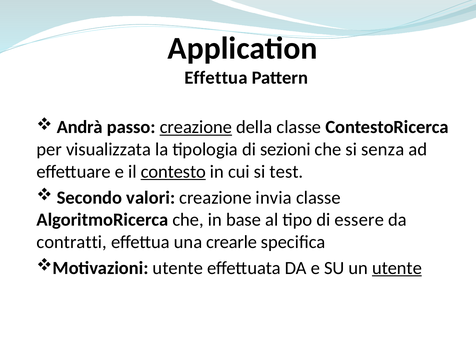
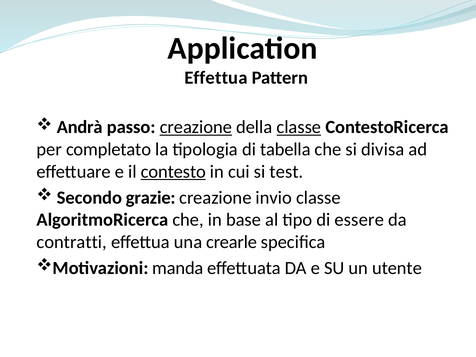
classe at (299, 127) underline: none -> present
visualizzata: visualizzata -> completato
sezioni: sezioni -> tabella
senza: senza -> divisa
valori: valori -> grazie
invia: invia -> invio
Motivazioni utente: utente -> manda
utente at (397, 268) underline: present -> none
